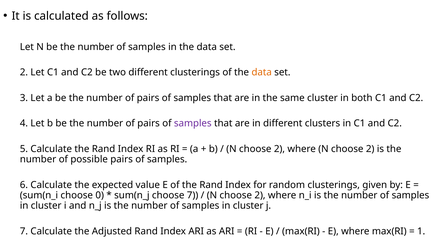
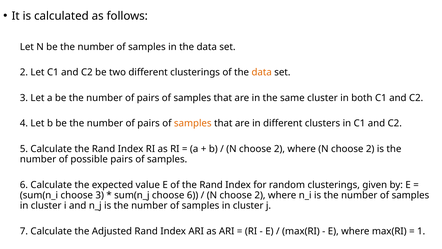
samples at (193, 123) colour: purple -> orange
choose 0: 0 -> 3
choose 7: 7 -> 6
